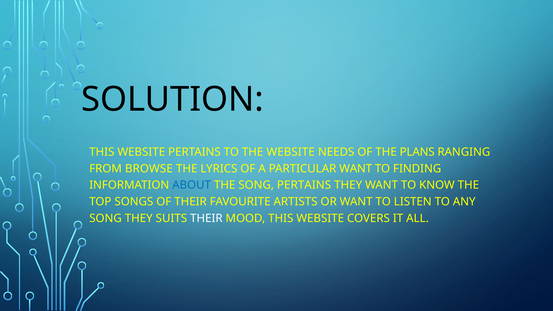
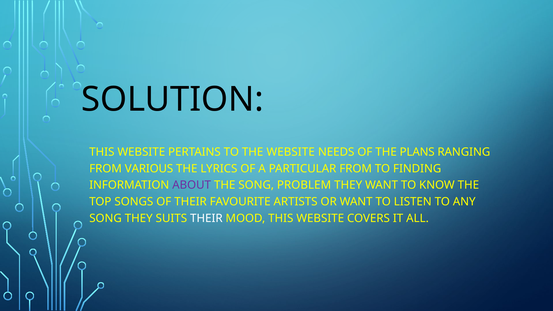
BROWSE: BROWSE -> VARIOUS
PARTICULAR WANT: WANT -> FROM
ABOUT colour: blue -> purple
SONG PERTAINS: PERTAINS -> PROBLEM
